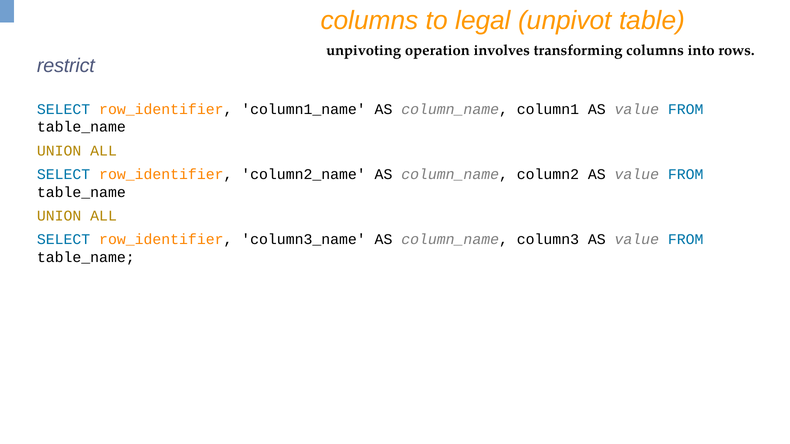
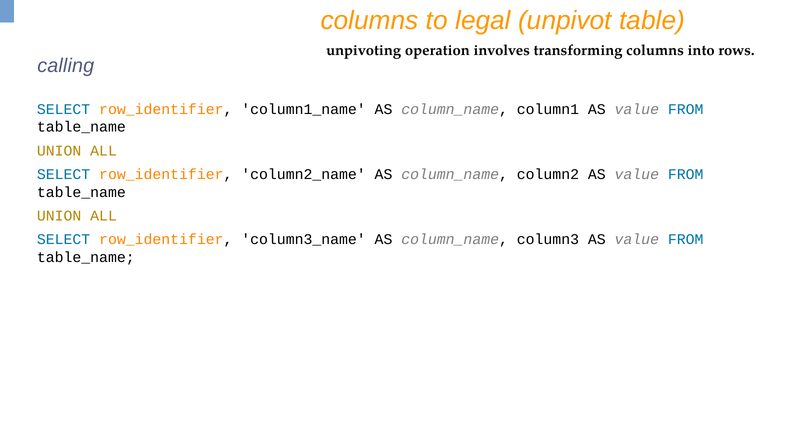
restrict: restrict -> calling
